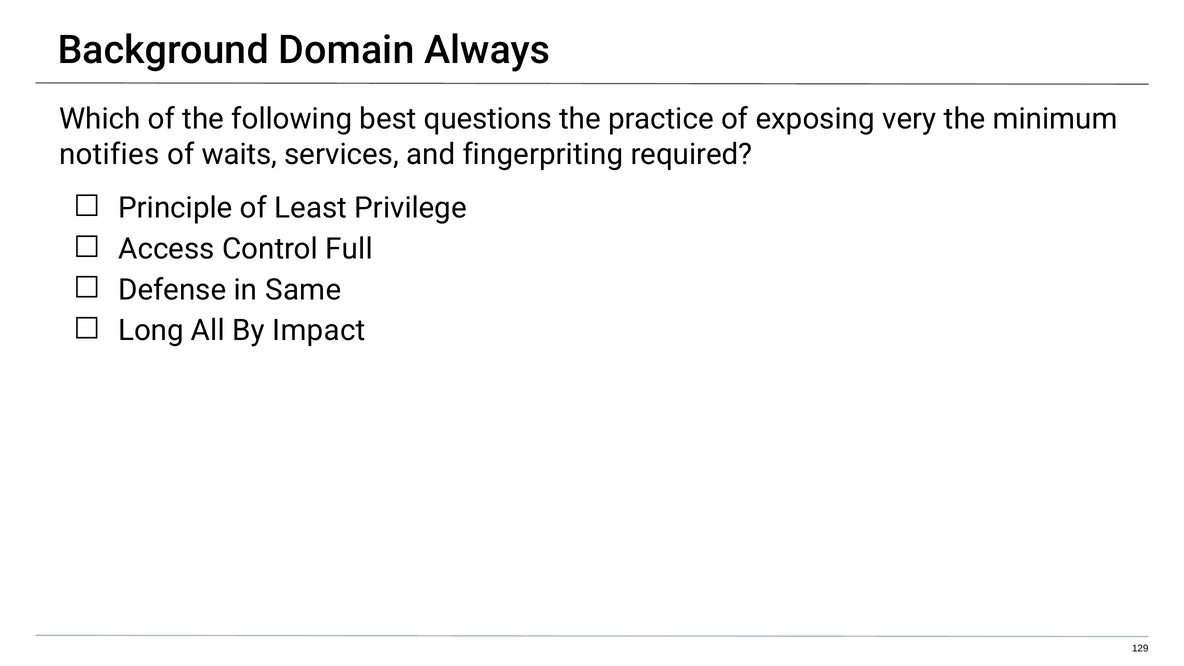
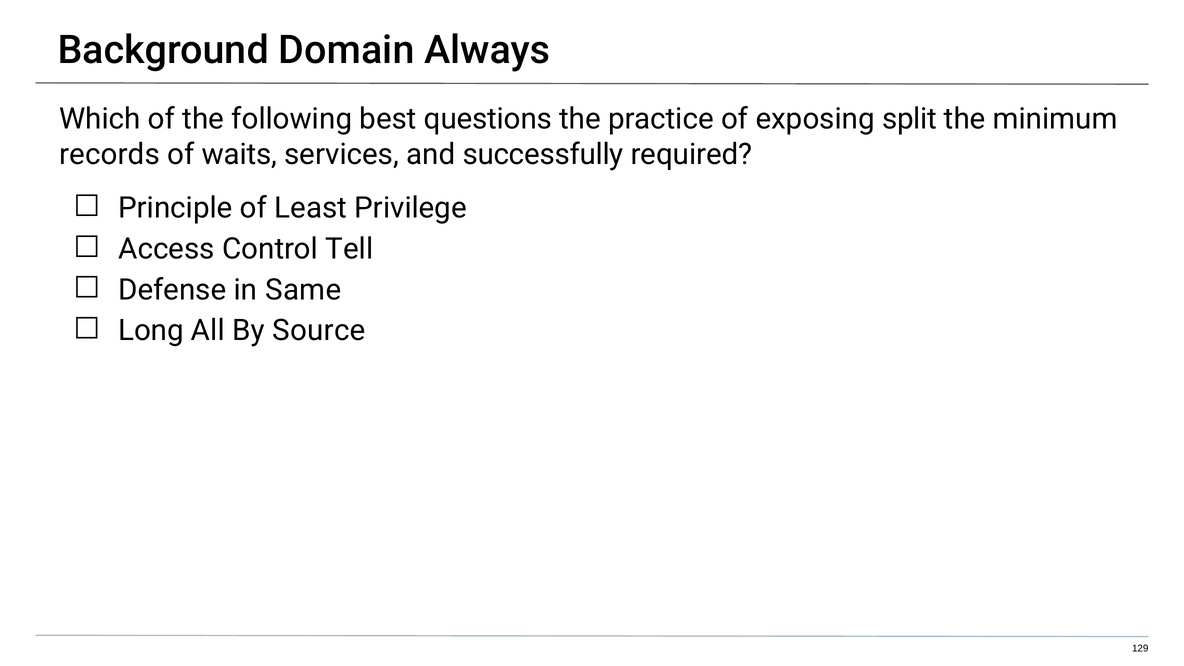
very: very -> split
notifies: notifies -> records
fingerpriting: fingerpriting -> successfully
Full: Full -> Tell
Impact: Impact -> Source
